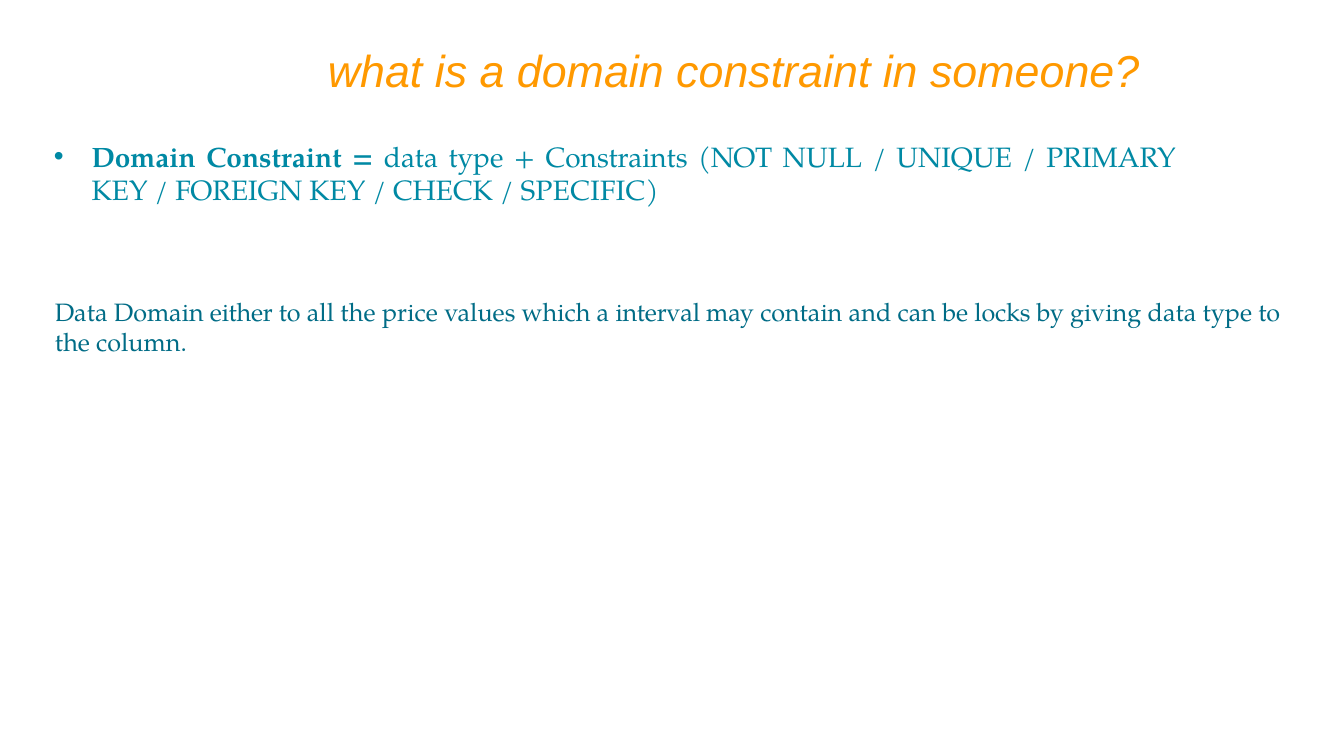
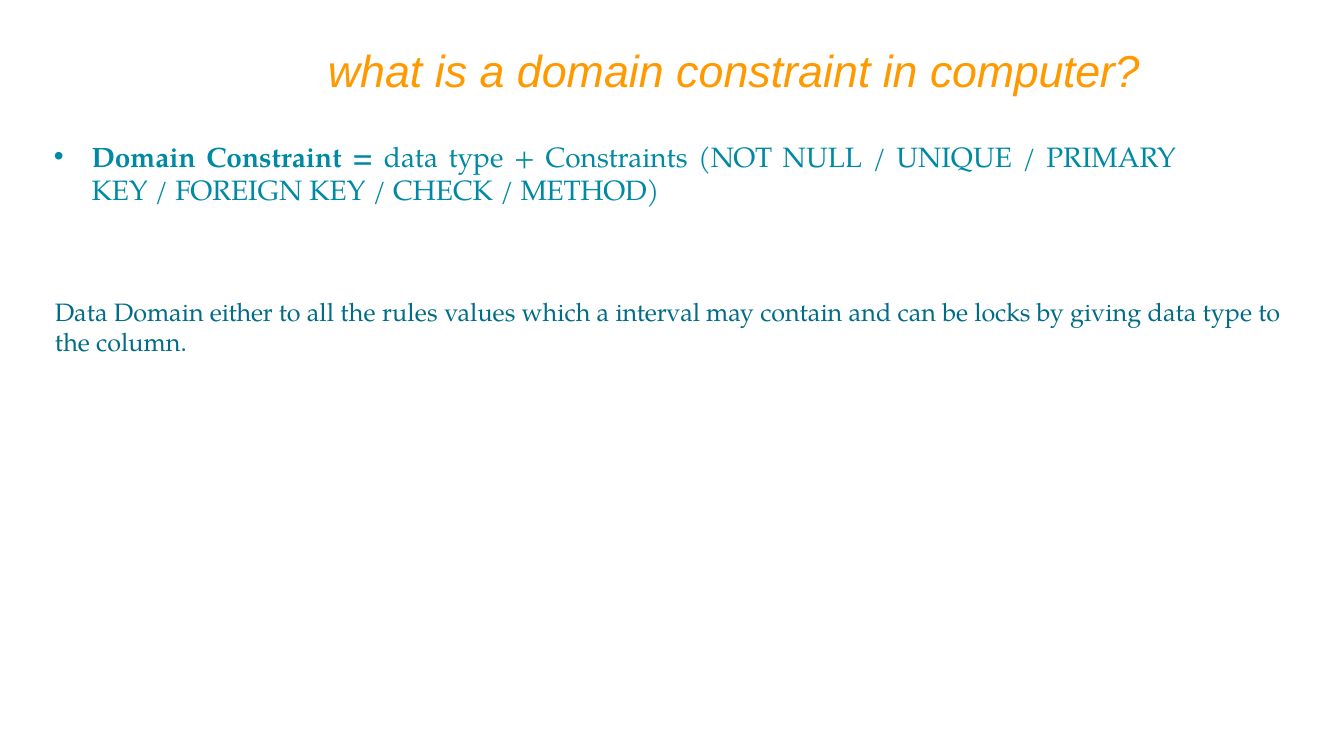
someone: someone -> computer
SPECIFIC: SPECIFIC -> METHOD
price: price -> rules
